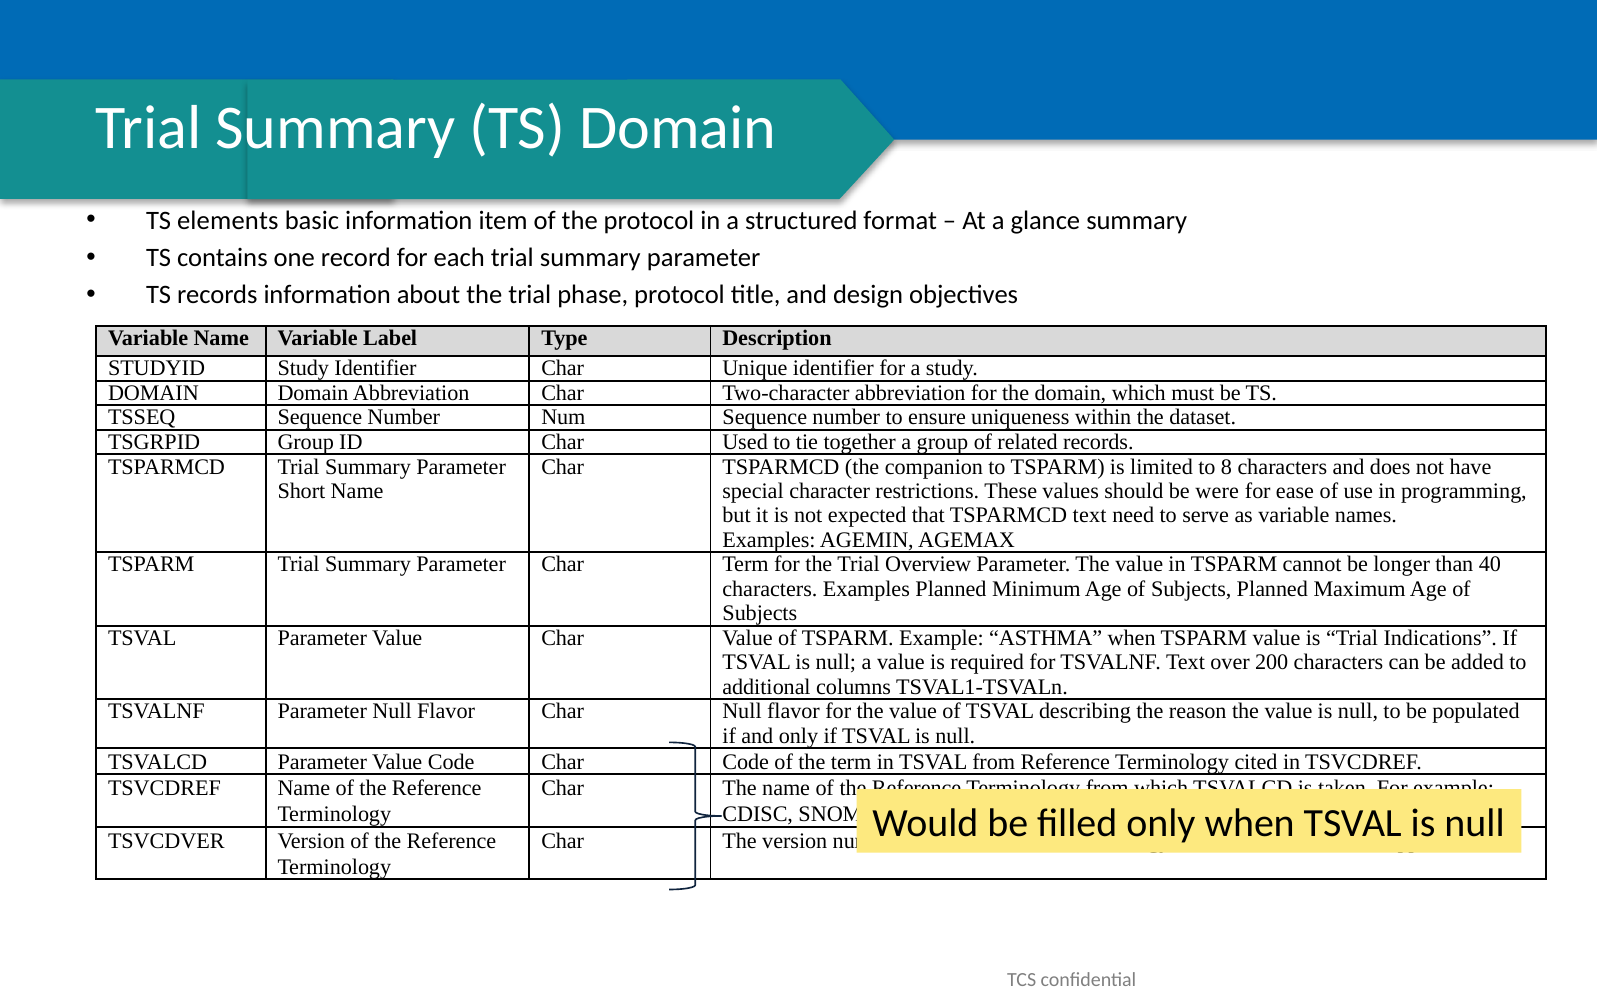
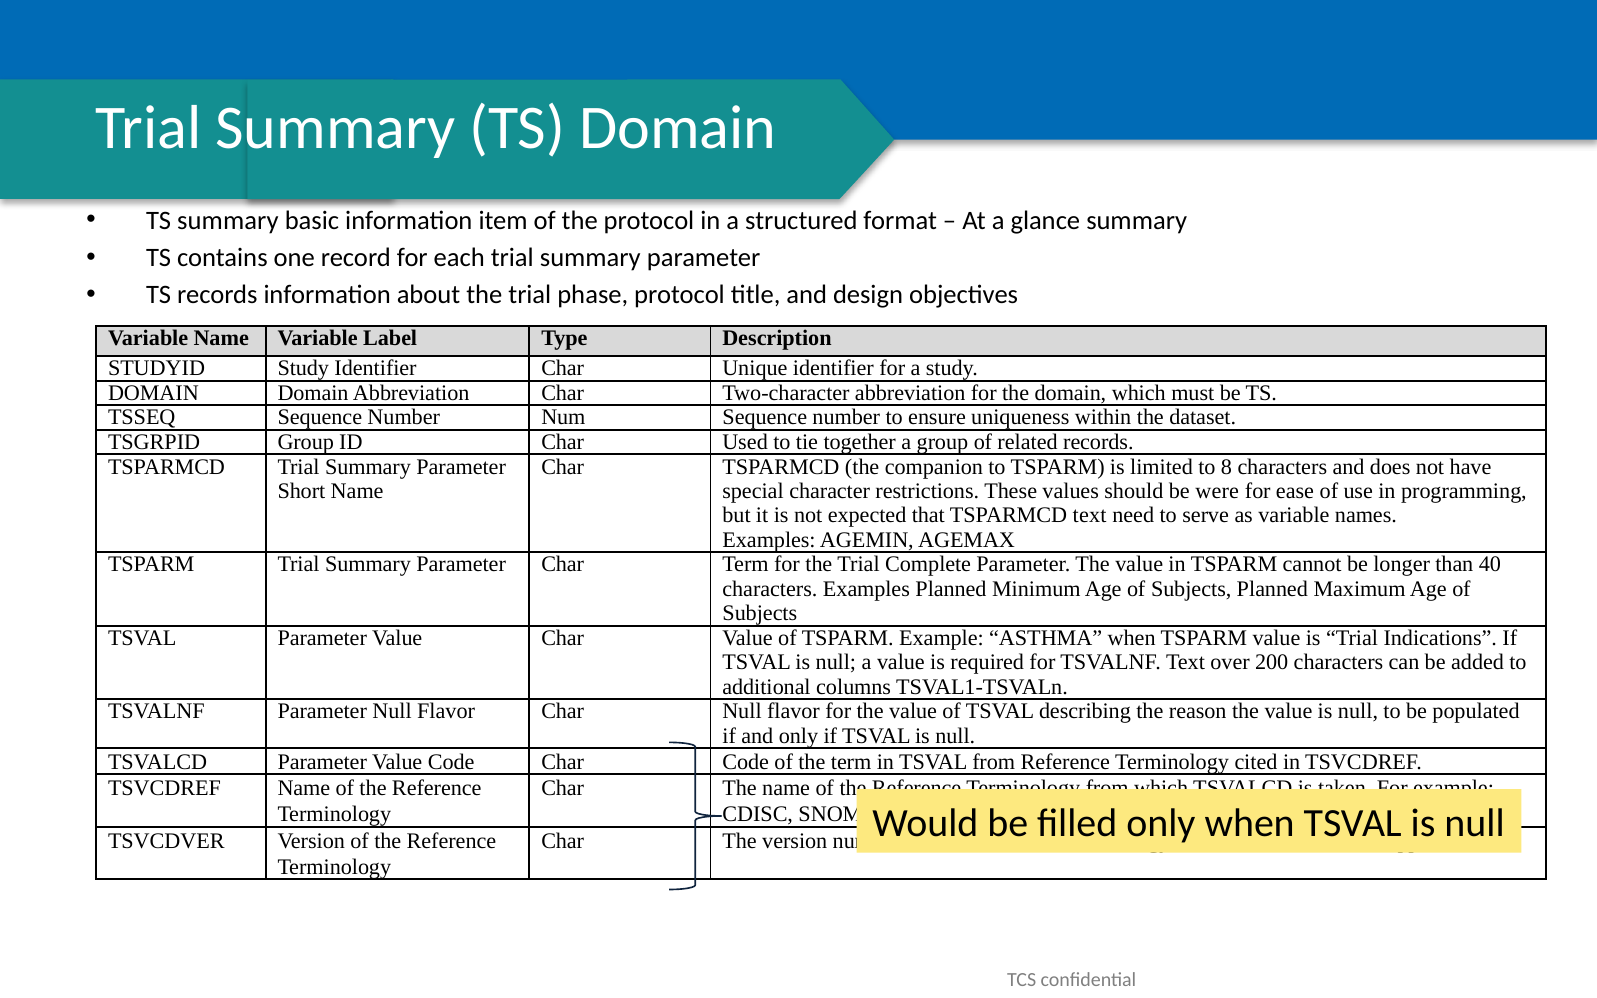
TS elements: elements -> summary
Overview: Overview -> Complete
